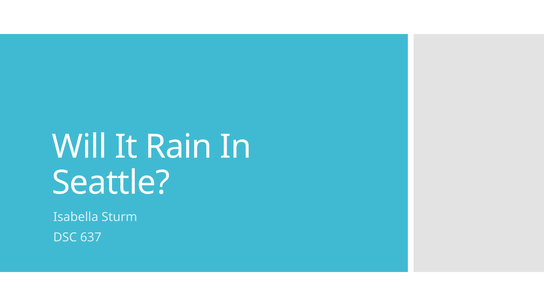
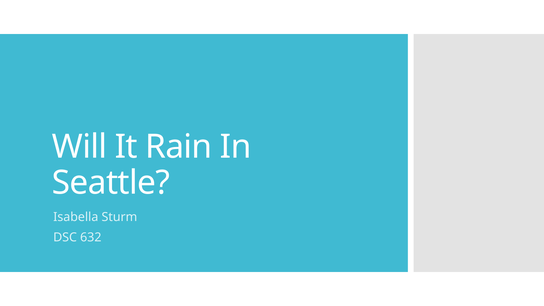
637: 637 -> 632
